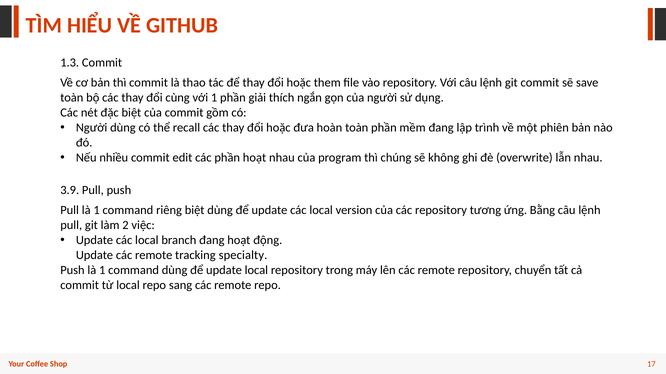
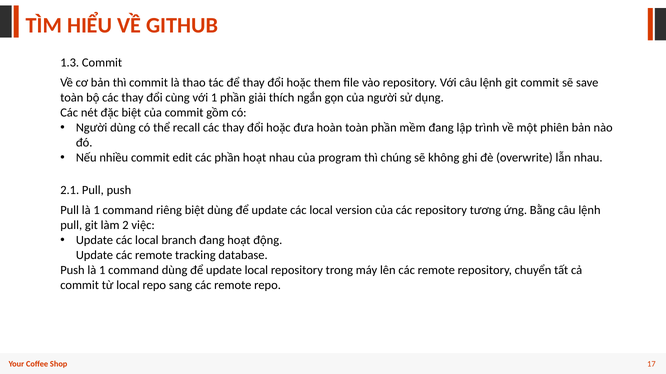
3.9: 3.9 -> 2.1
specialty: specialty -> database
